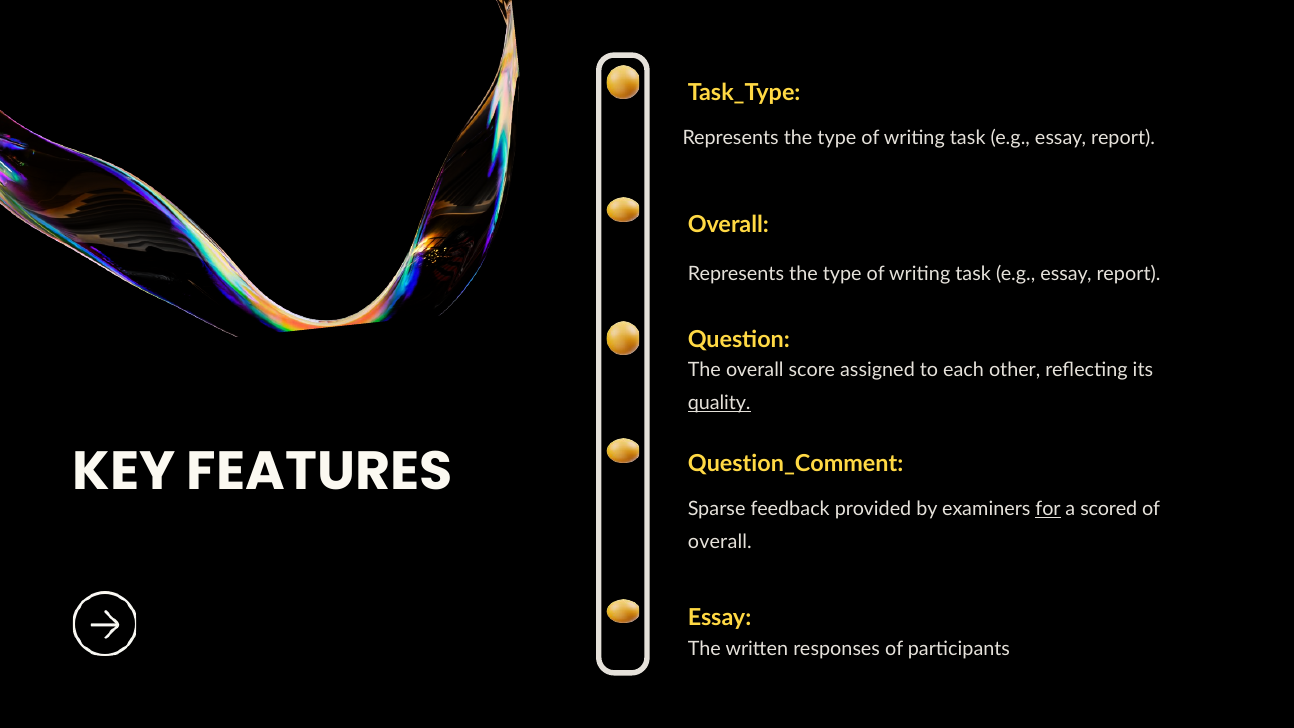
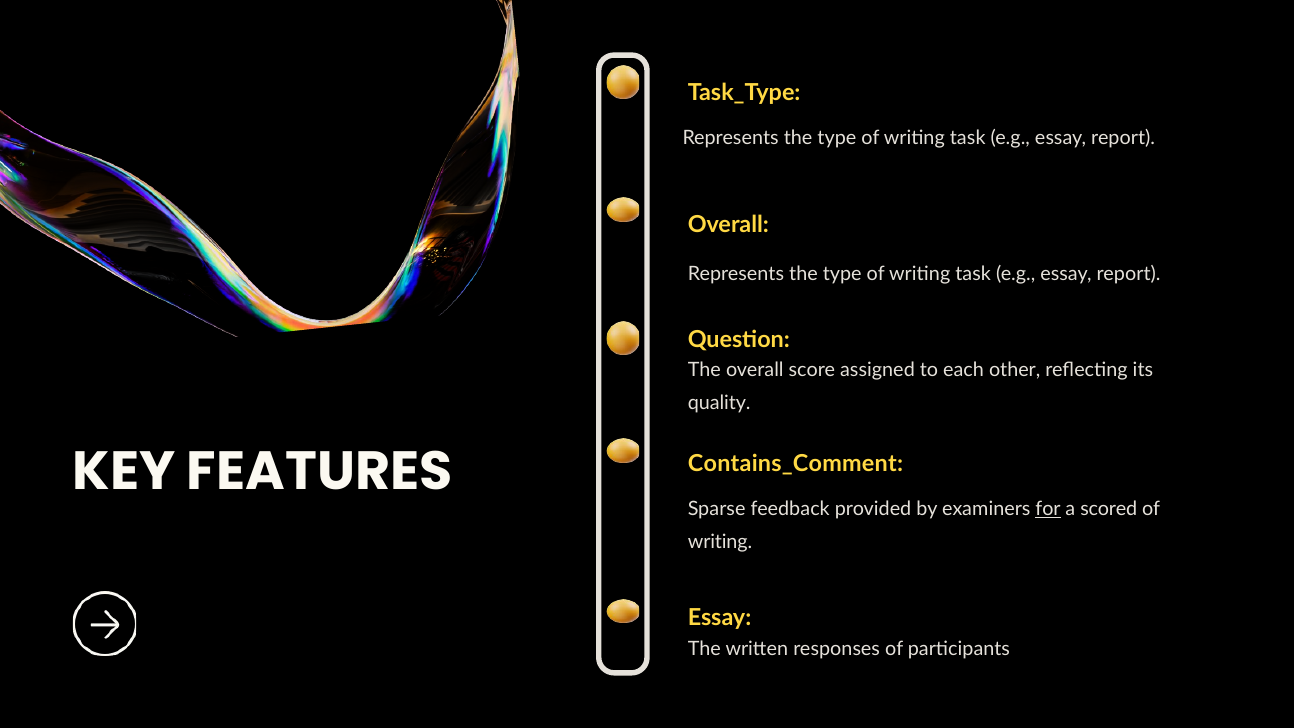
quality underline: present -> none
Question_Comment: Question_Comment -> Contains_Comment
overall at (720, 542): overall -> writing
